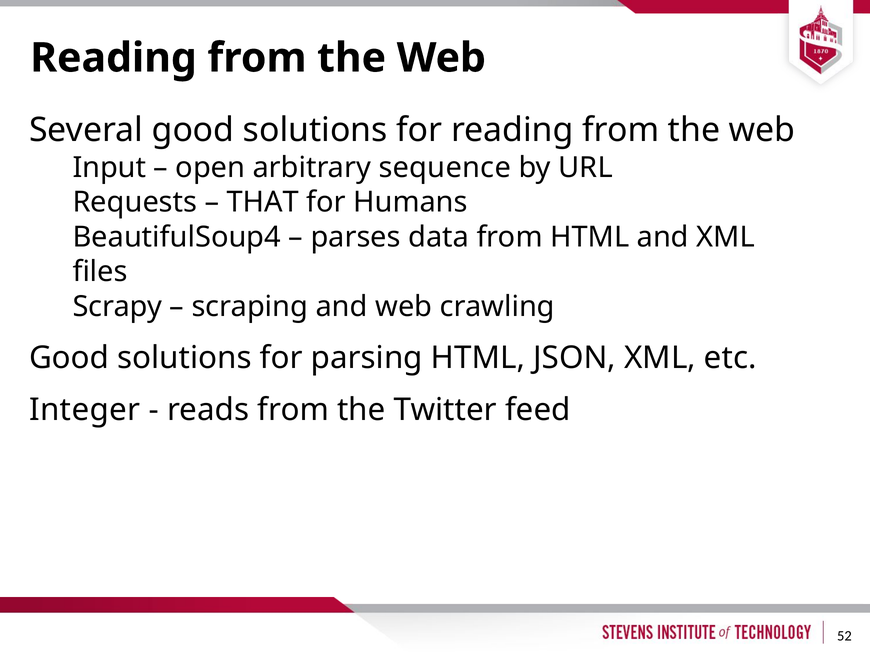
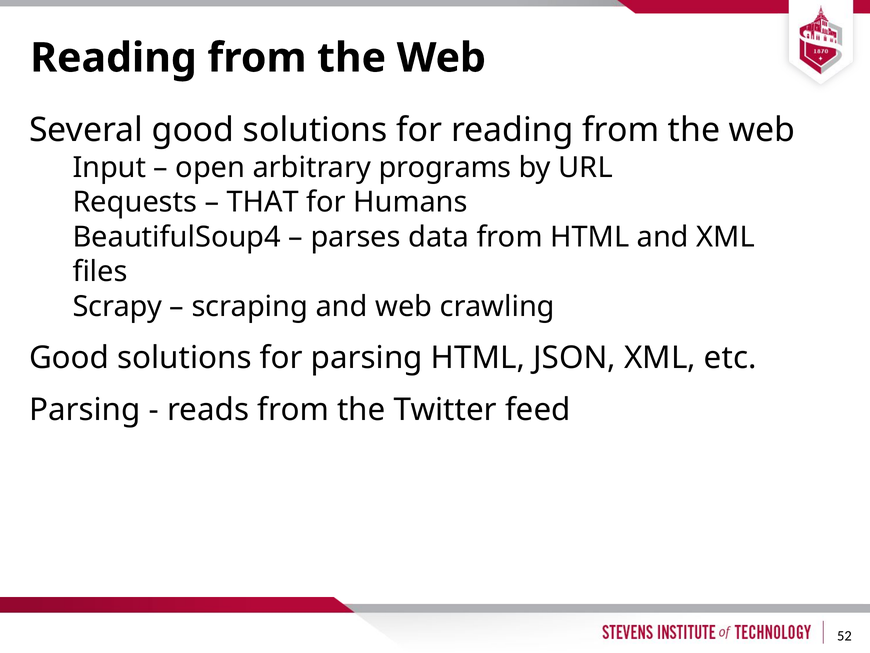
sequence: sequence -> programs
Integer at (85, 410): Integer -> Parsing
